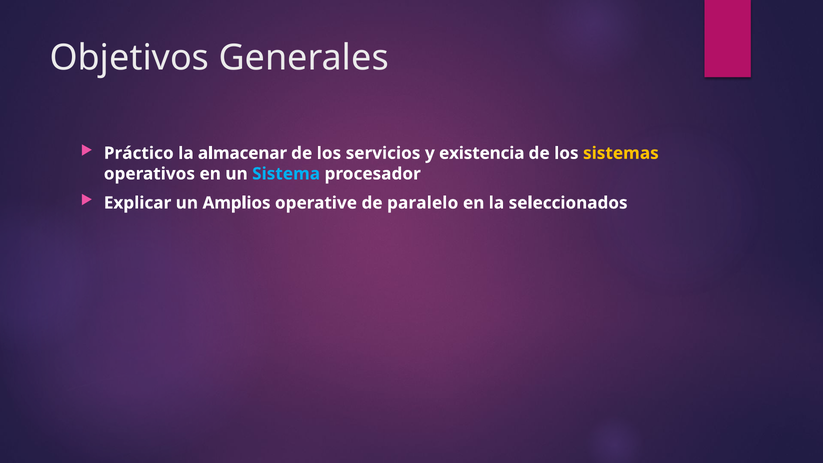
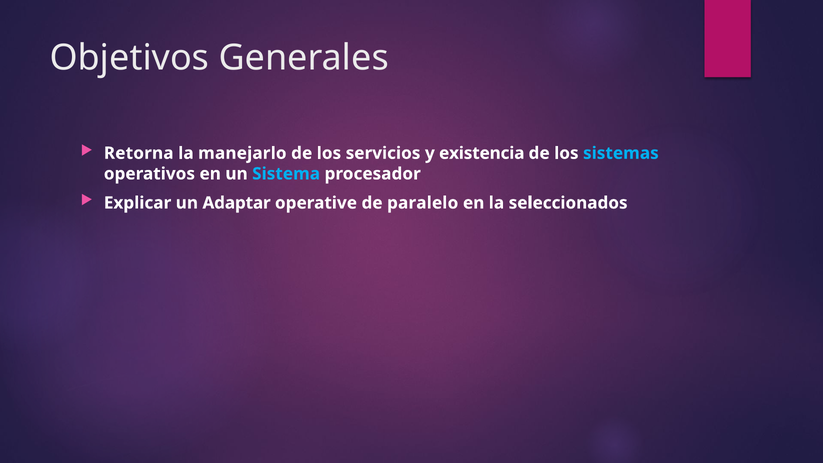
Práctico: Práctico -> Retorna
almacenar: almacenar -> manejarlo
sistemas colour: yellow -> light blue
Amplios: Amplios -> Adaptar
